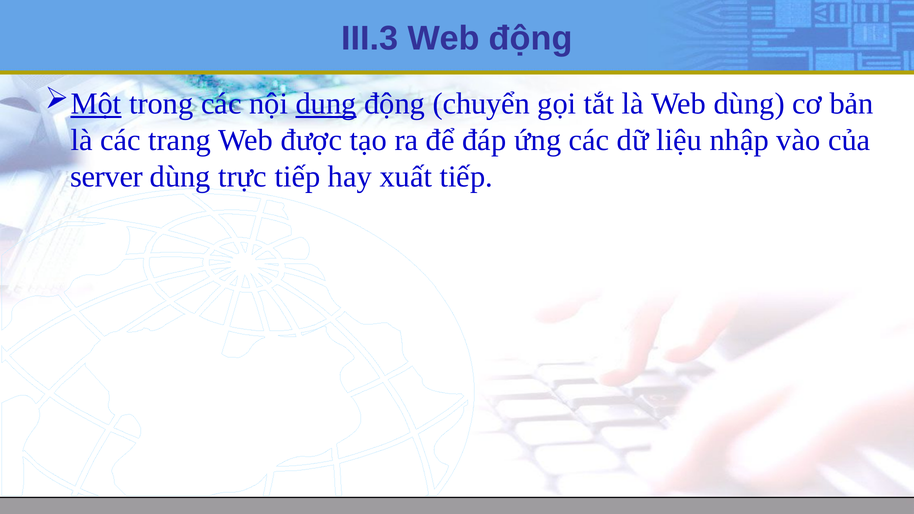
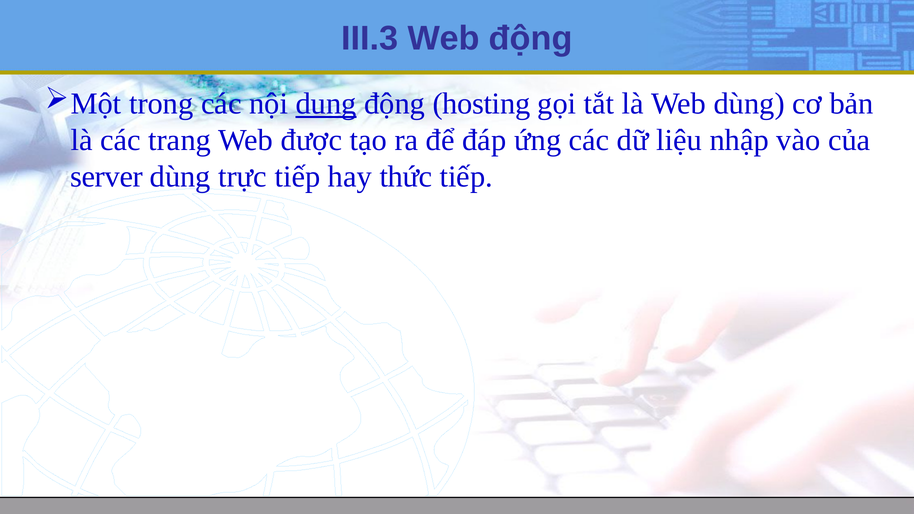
Một underline: present -> none
chuyển: chuyển -> hosting
xuất: xuất -> thức
